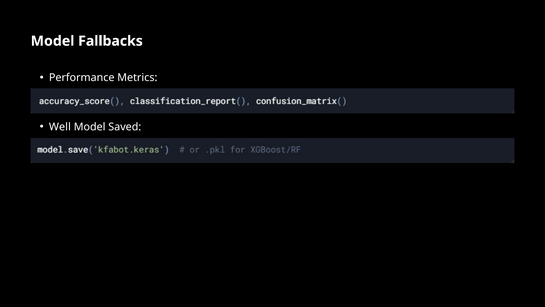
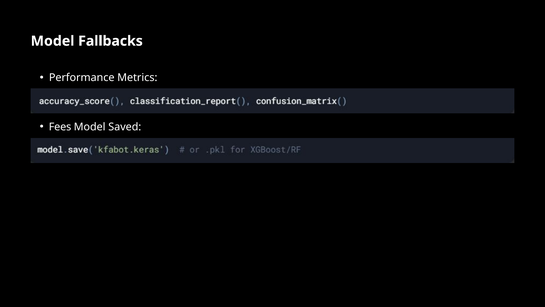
Well: Well -> Fees
